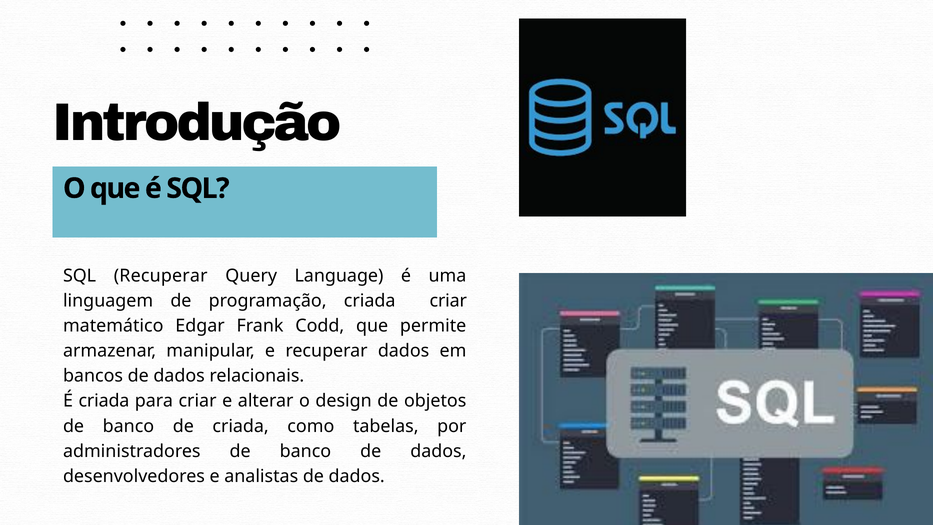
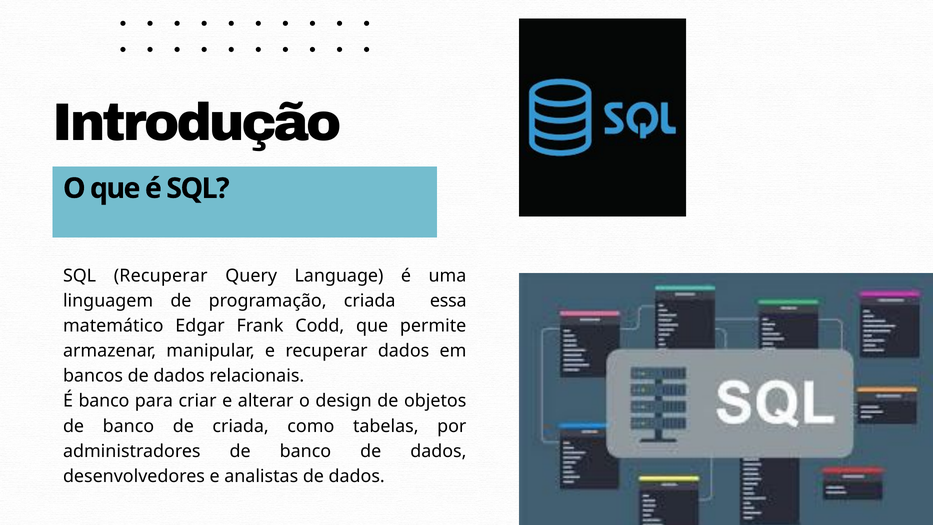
criada criar: criar -> essa
É criada: criada -> banco
